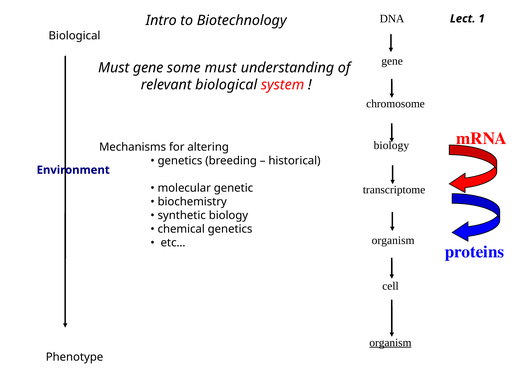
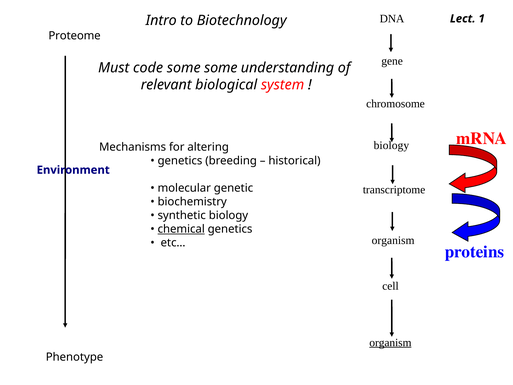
Biological at (75, 36): Biological -> Proteome
Must gene: gene -> code
some must: must -> some
chemical underline: none -> present
